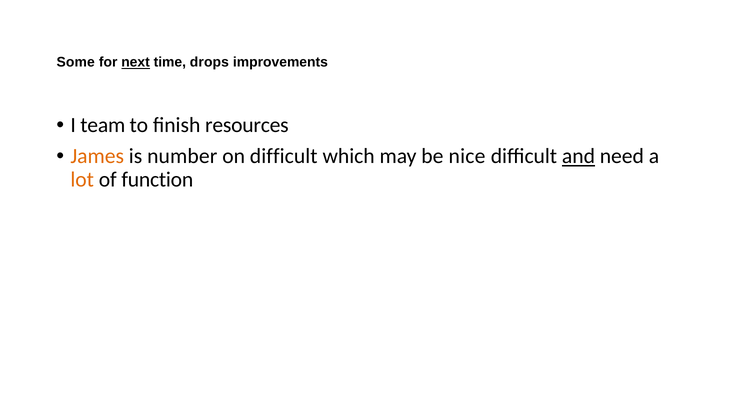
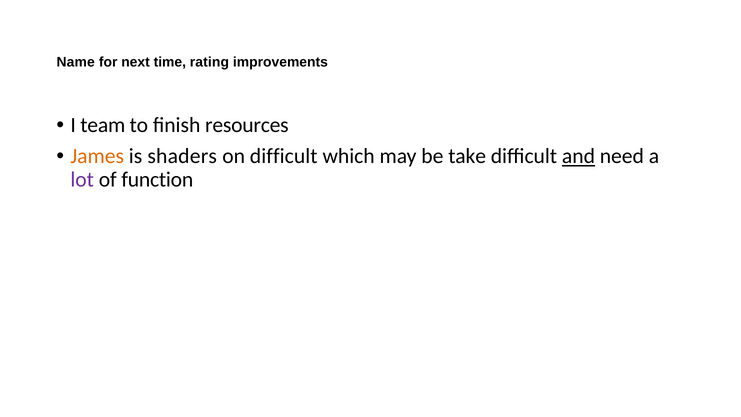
Some: Some -> Name
next underline: present -> none
drops: drops -> rating
number: number -> shaders
nice: nice -> take
lot colour: orange -> purple
